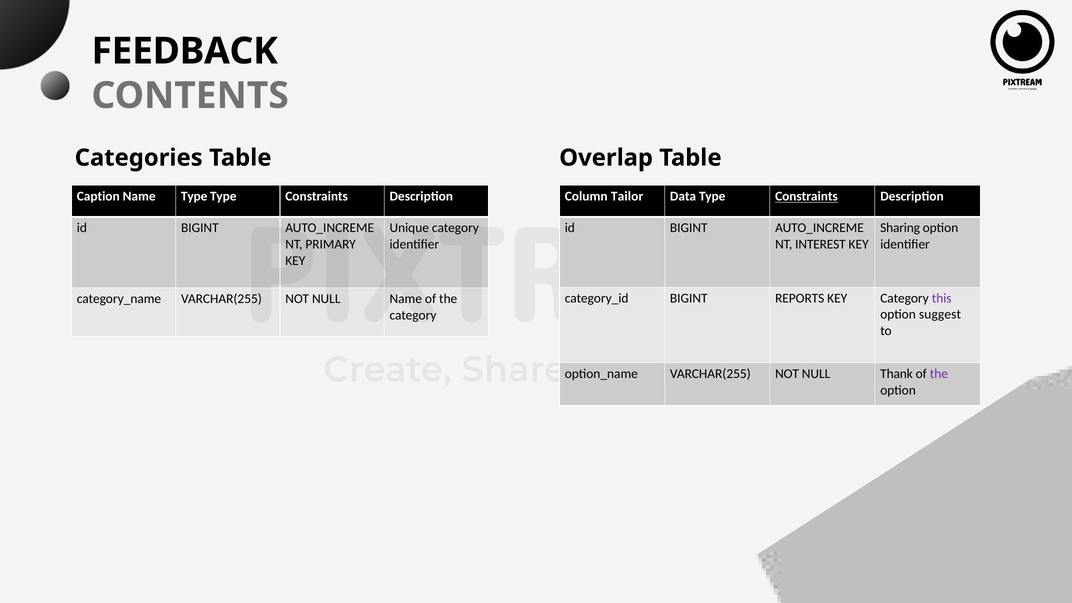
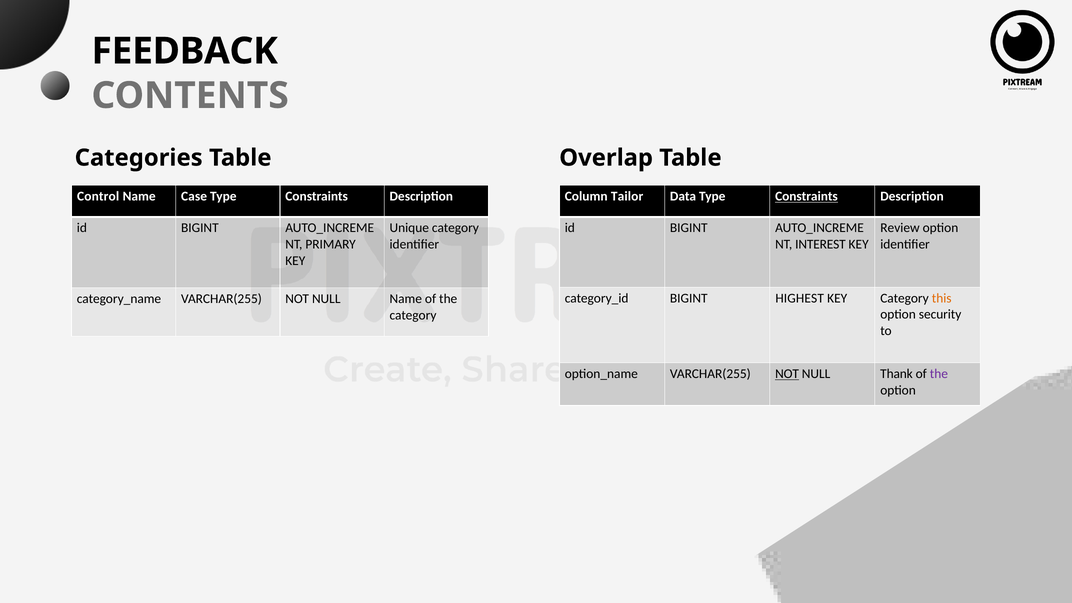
Caption: Caption -> Control
Name Type: Type -> Case
Sharing: Sharing -> Review
REPORTS: REPORTS -> HIGHEST
this colour: purple -> orange
suggest: suggest -> security
NOT at (787, 374) underline: none -> present
